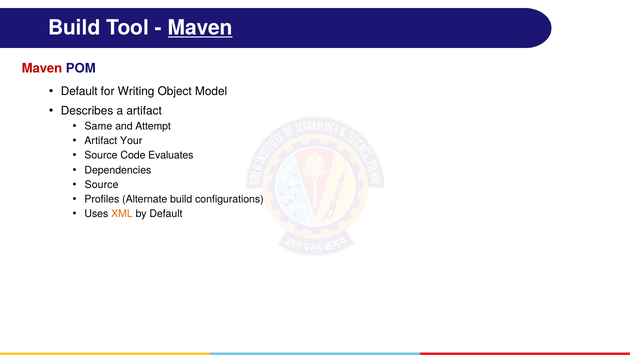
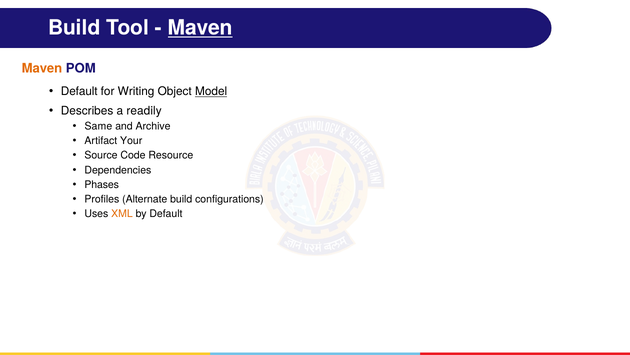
Maven at (42, 68) colour: red -> orange
Model underline: none -> present
a artifact: artifact -> readily
Attempt: Attempt -> Archive
Evaluates: Evaluates -> Resource
Source at (102, 184): Source -> Phases
